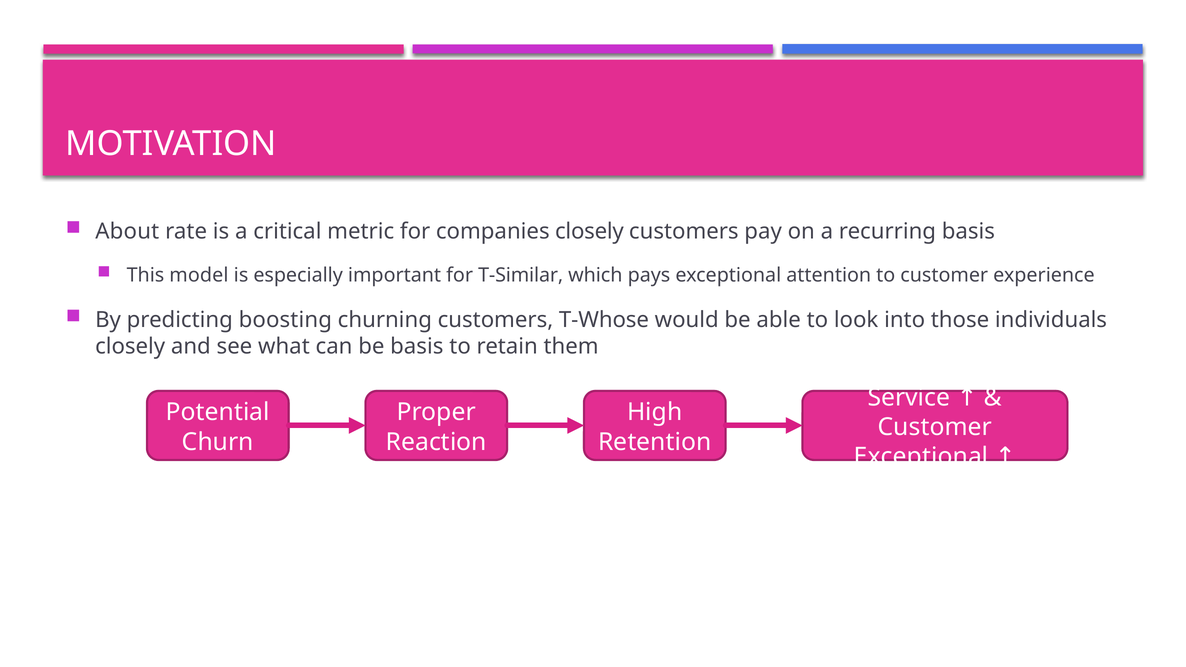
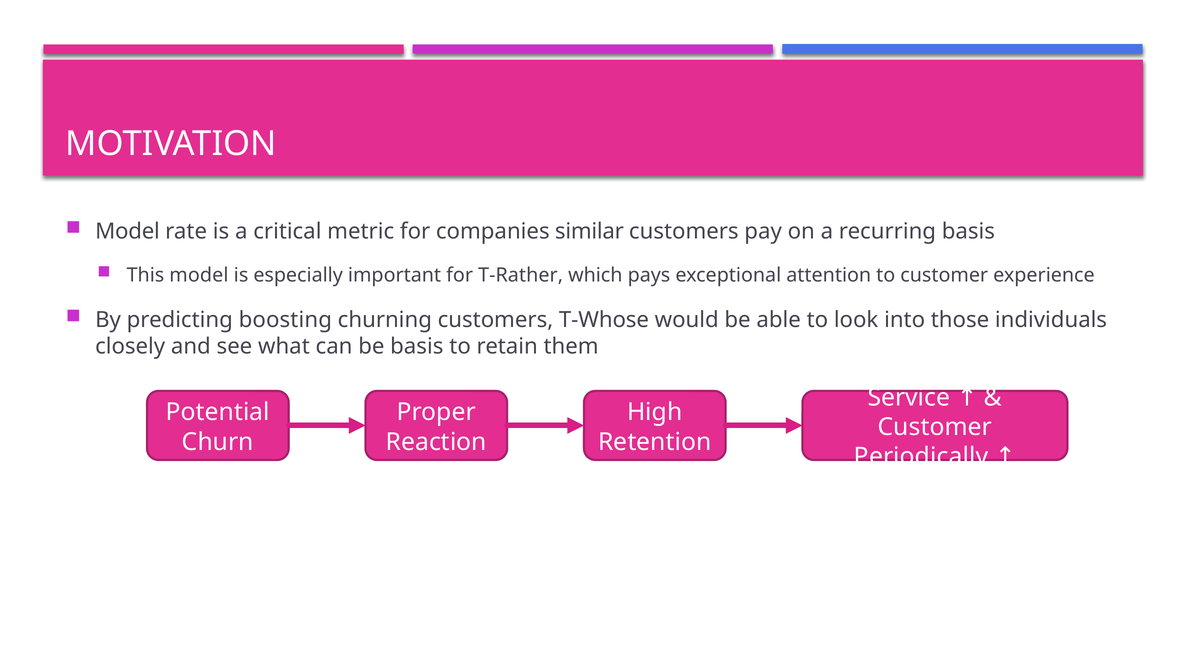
About at (127, 231): About -> Model
companies closely: closely -> similar
T-Similar: T-Similar -> T-Rather
Exceptional at (921, 457): Exceptional -> Periodically
